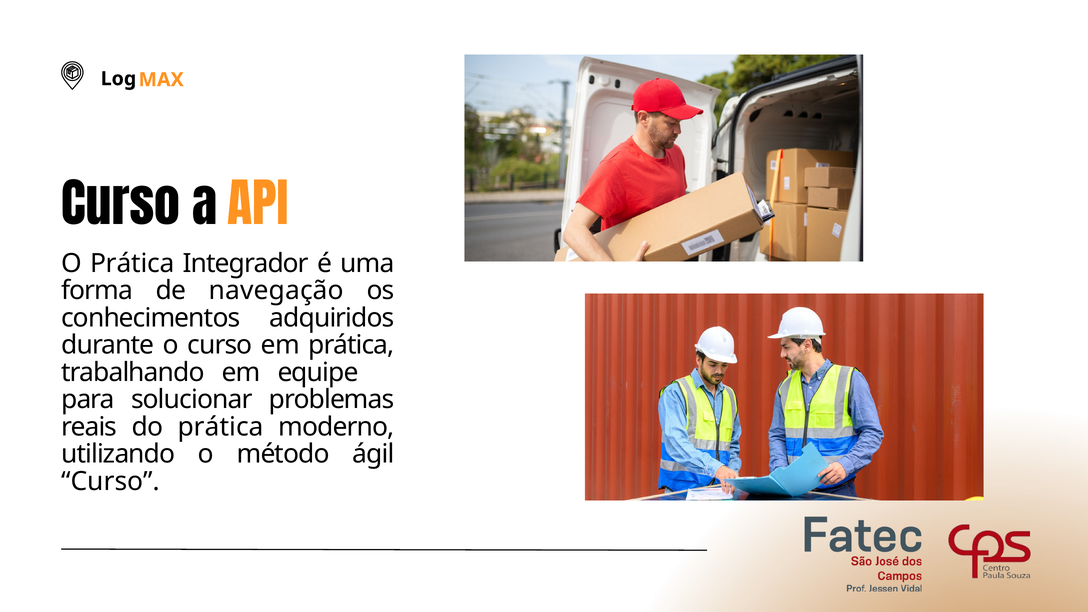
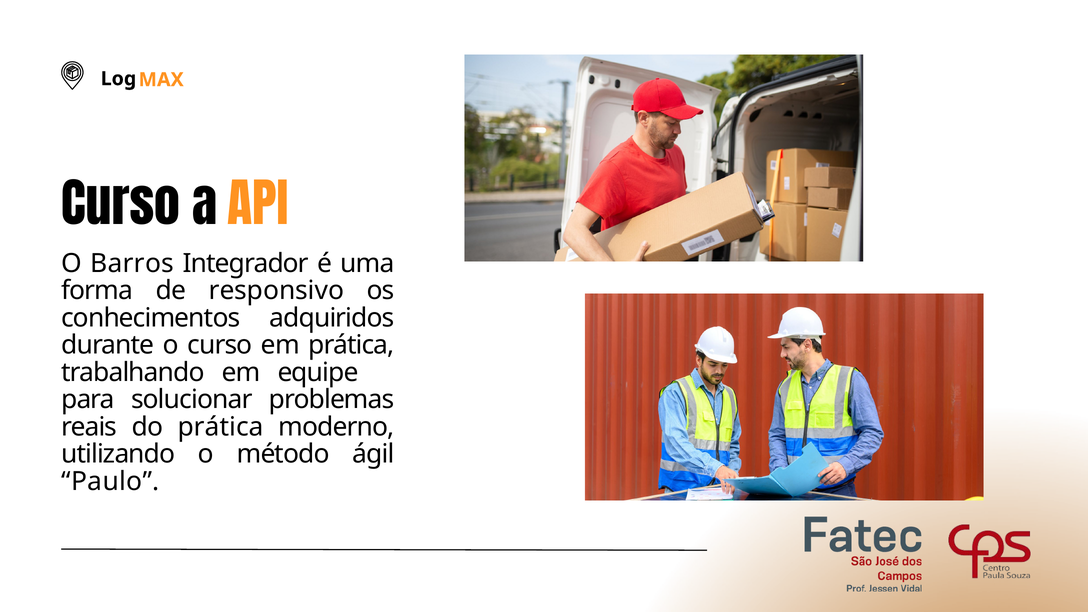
O Prática: Prática -> Barros
navegação: navegação -> responsivo
Curso at (111, 481): Curso -> Paulo
